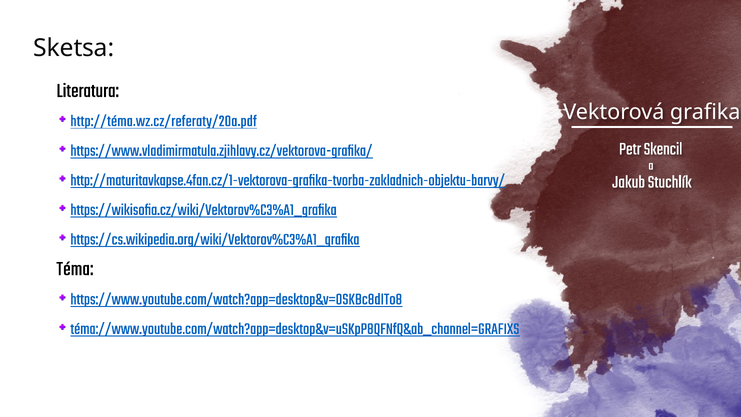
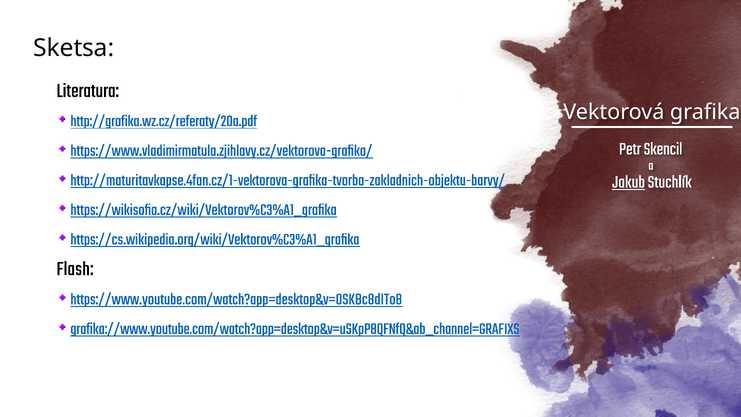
http://téma.wz.cz/referaty/20a.pdf: http://téma.wz.cz/referaty/20a.pdf -> http://grafika.wz.cz/referaty/20a.pdf
Jakub underline: none -> present
Téma: Téma -> Flash
téma://www.youtube.com/watch?app=desktop&v=uSKpP8QFNfQ&ab_channel=GRAFIXS: téma://www.youtube.com/watch?app=desktop&v=uSKpP8QFNfQ&ab_channel=GRAFIXS -> grafika://www.youtube.com/watch?app=desktop&v=uSKpP8QFNfQ&ab_channel=GRAFIXS
